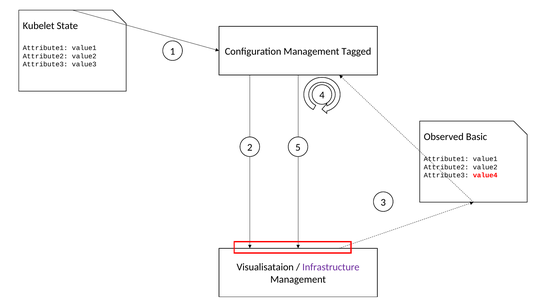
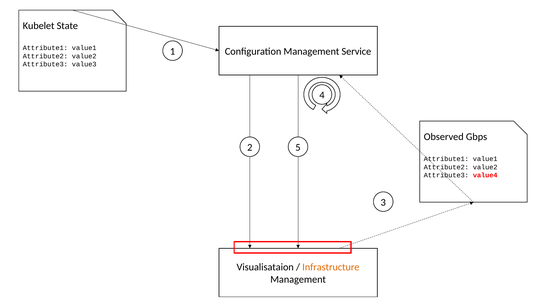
Tagged: Tagged -> Service
Basic: Basic -> Gbps
Infrastructure colour: purple -> orange
